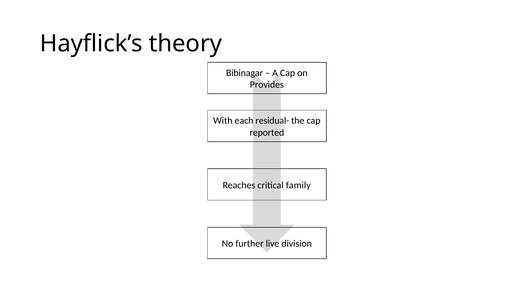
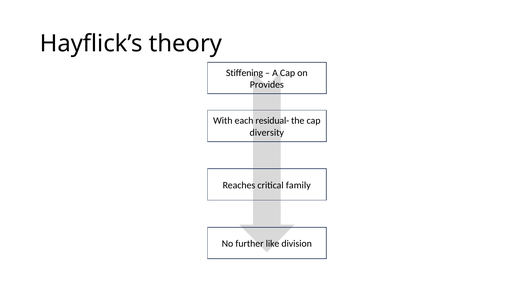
Bibinagar: Bibinagar -> Stiffening
reported: reported -> diversity
live: live -> like
